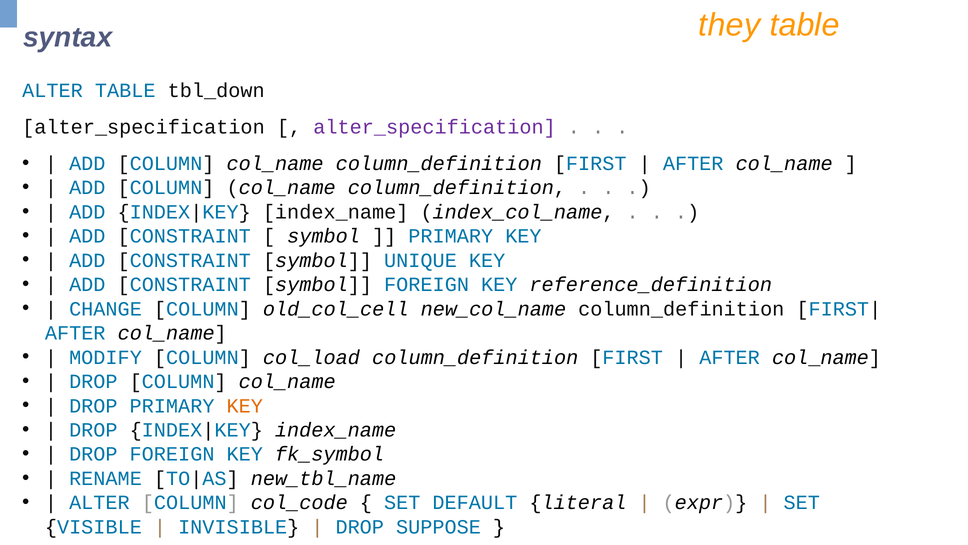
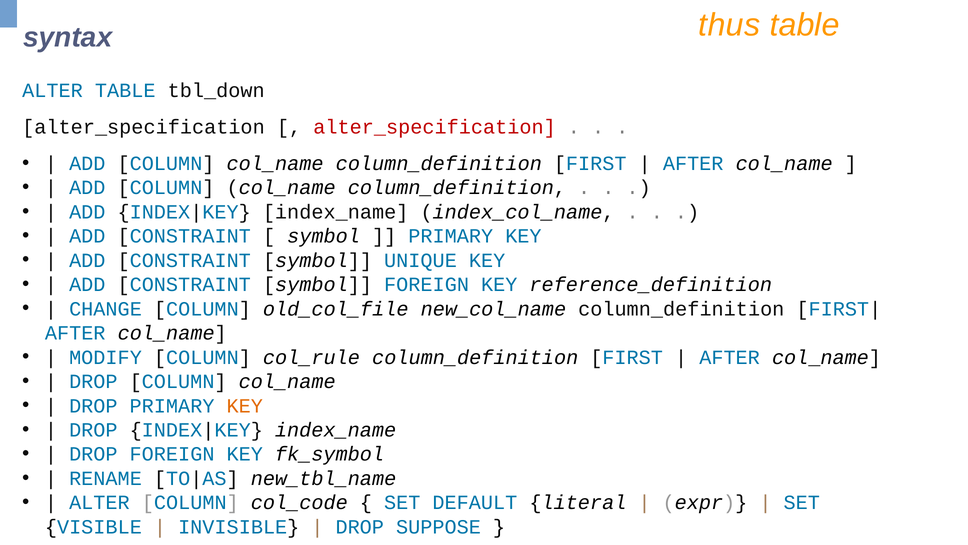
they: they -> thus
alter_specification at (435, 127) colour: purple -> red
old_col_cell: old_col_cell -> old_col_file
col_load: col_load -> col_rule
